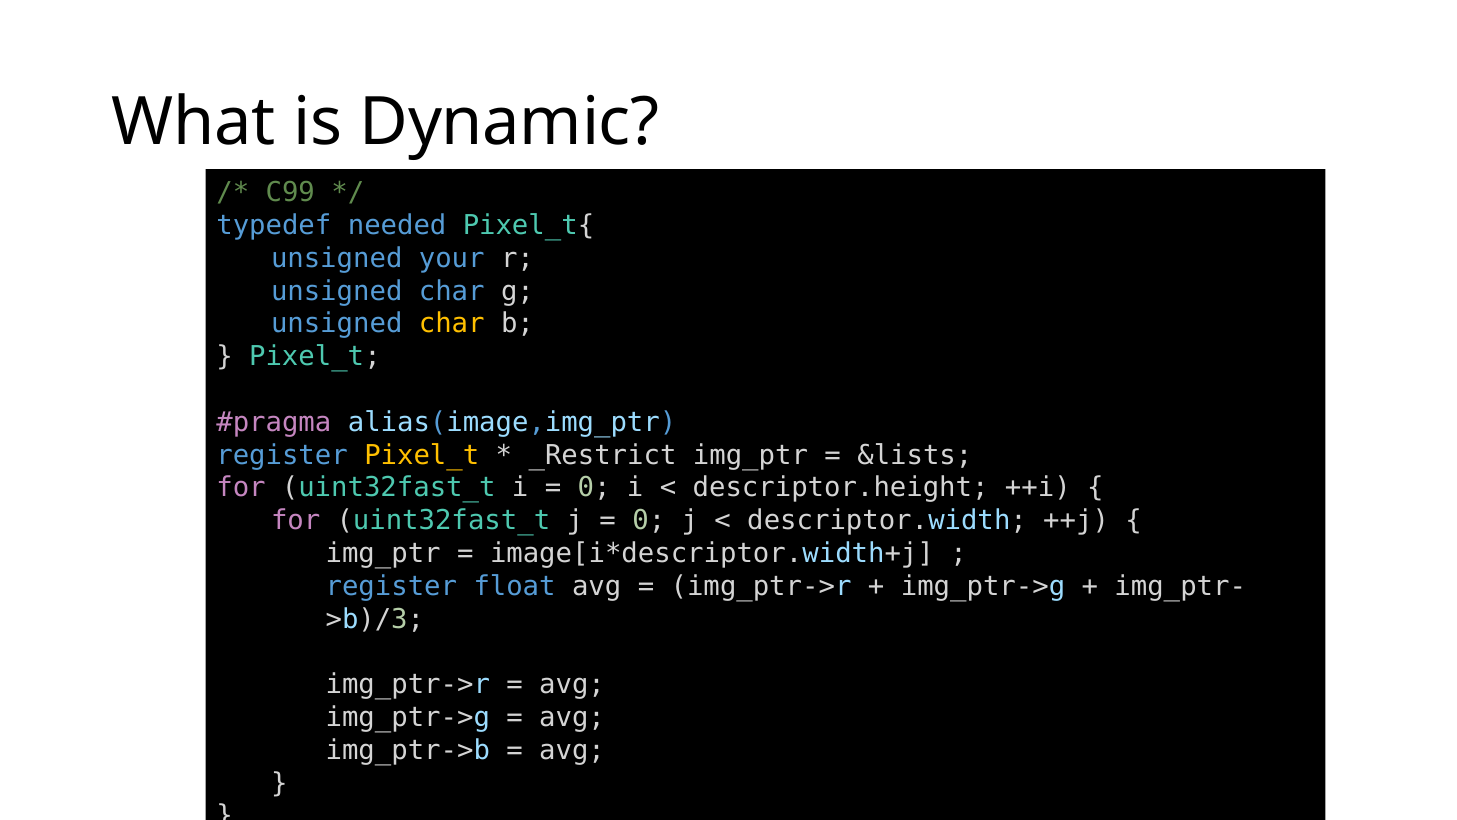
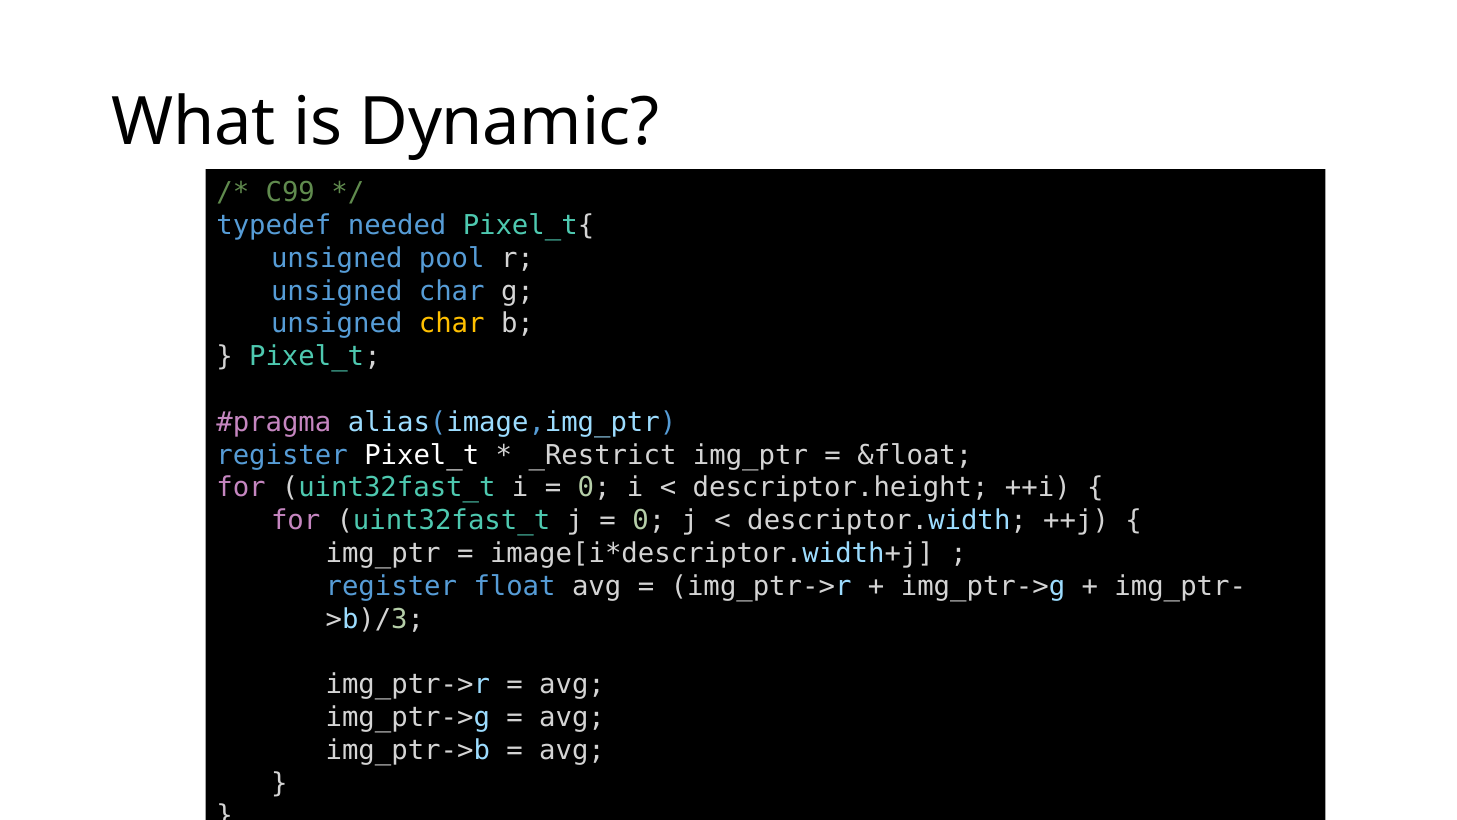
your: your -> pool
Pixel_t at (422, 455) colour: yellow -> white
&lists: &lists -> &float
